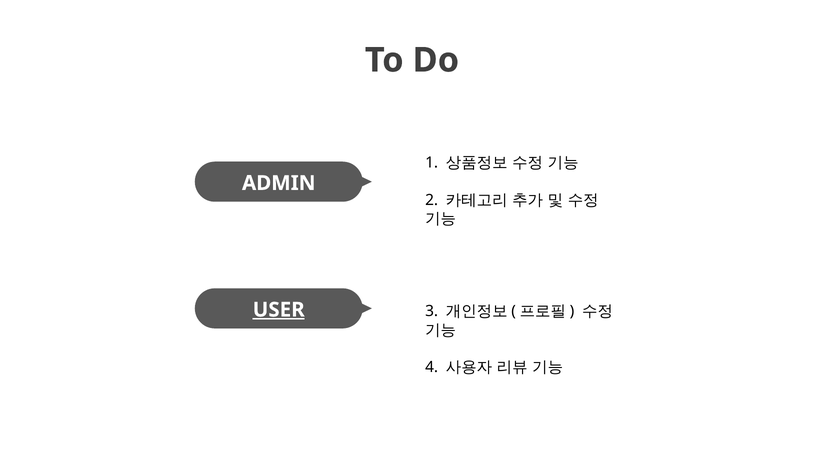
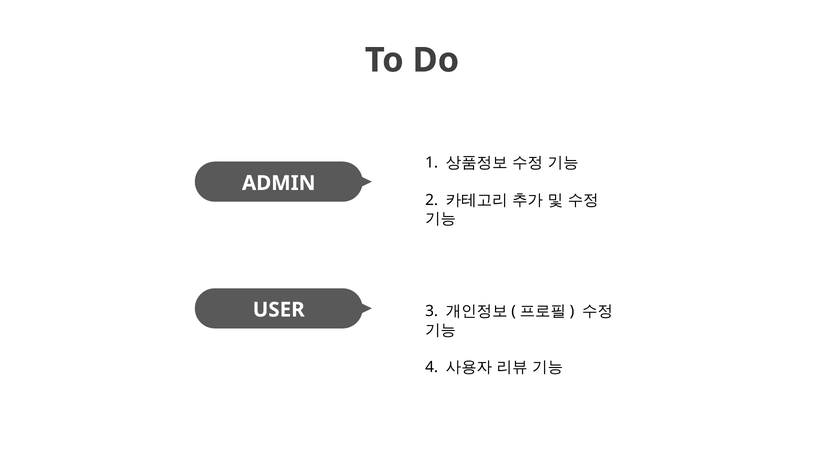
USER underline: present -> none
